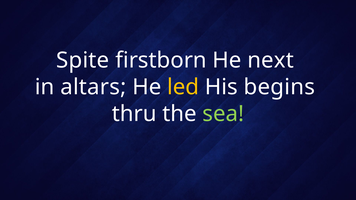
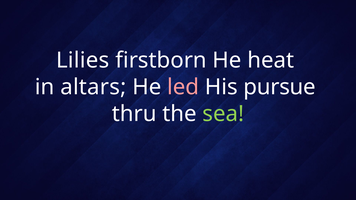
Spite: Spite -> Lilies
next: next -> heat
led colour: yellow -> pink
begins: begins -> pursue
